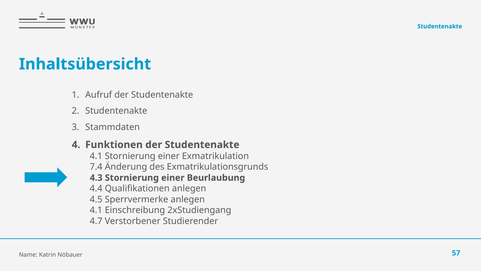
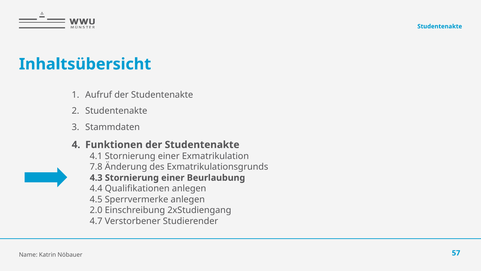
7.4: 7.4 -> 7.8
4.1 at (96, 210): 4.1 -> 2.0
